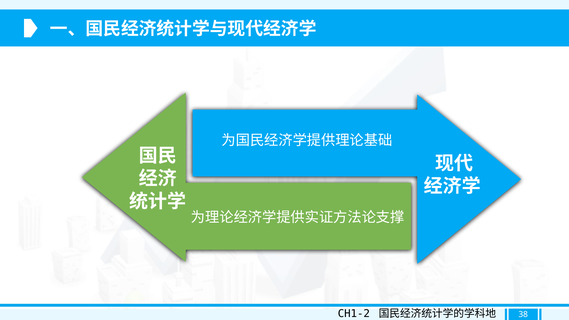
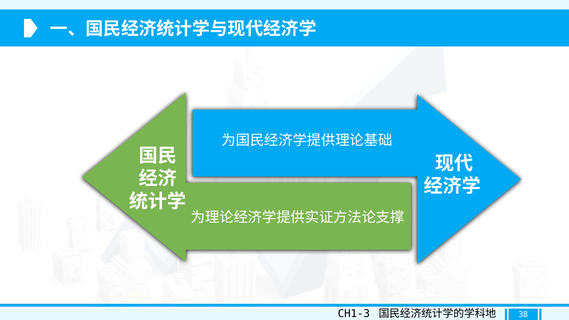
CH1-2: CH1-2 -> CH1-3
